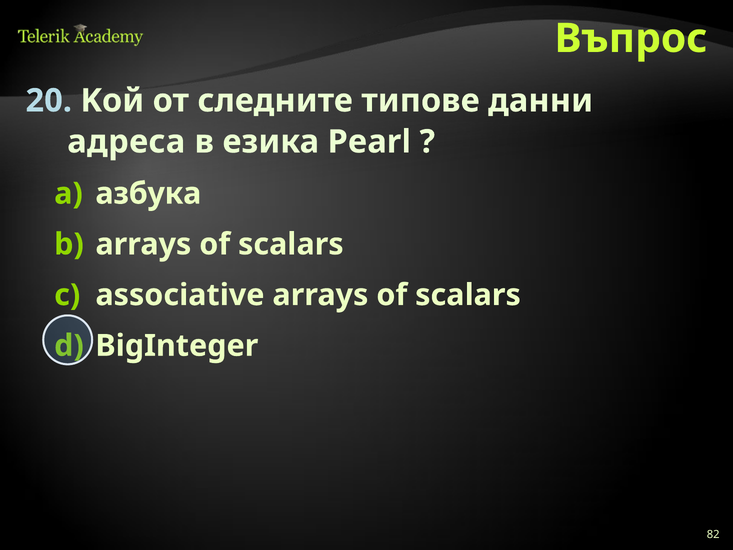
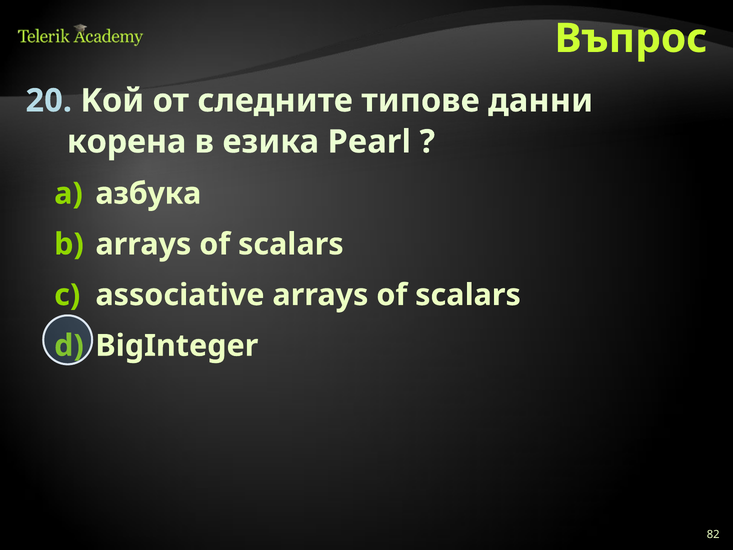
адреса: адреса -> корена
